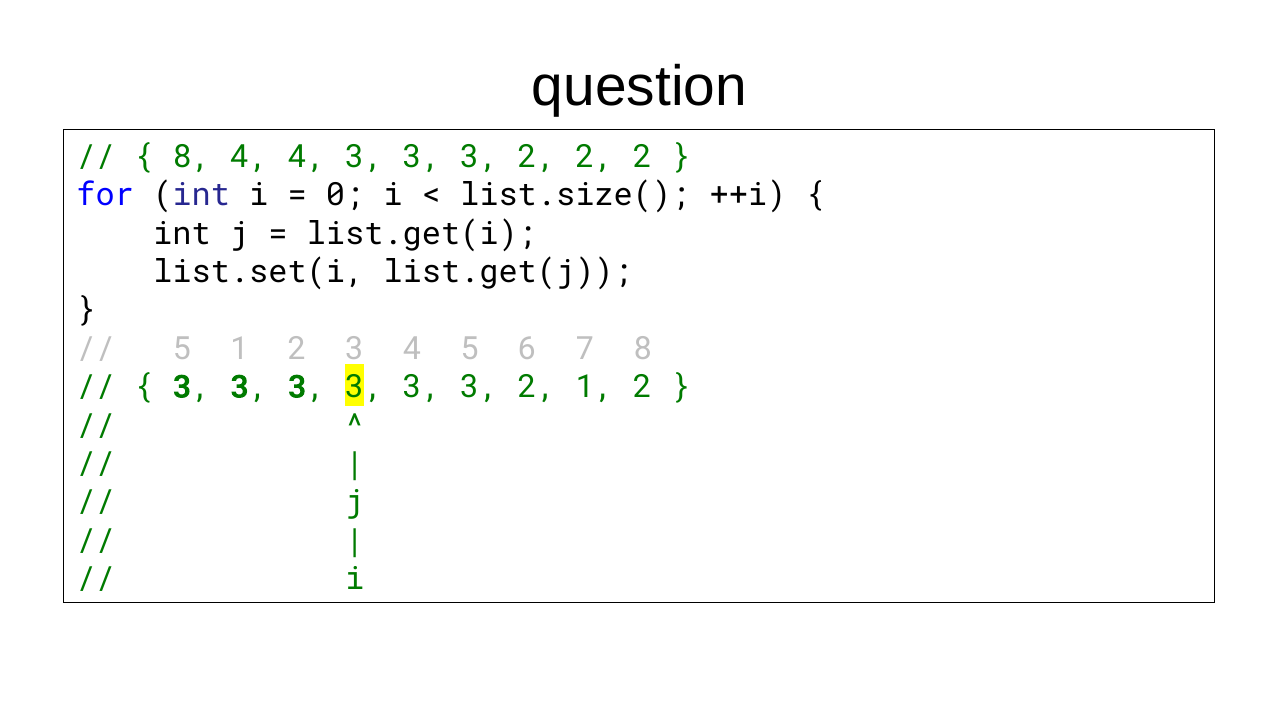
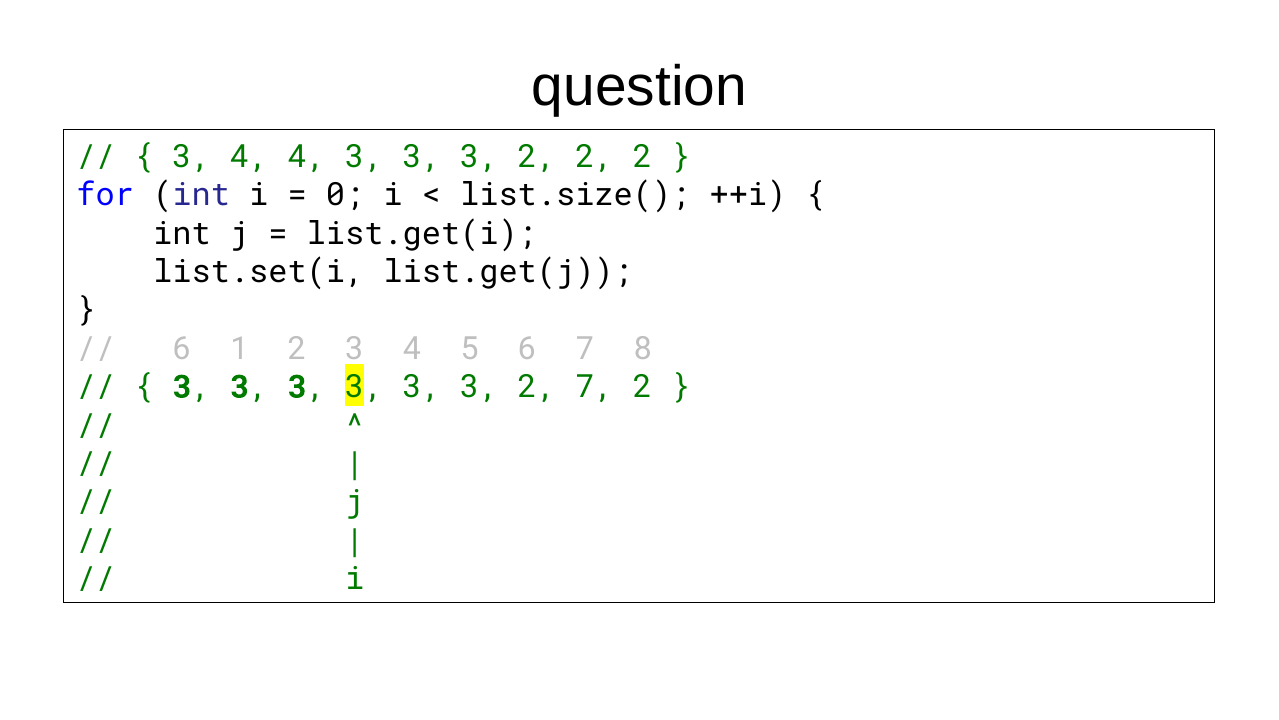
8 at (192, 157): 8 -> 3
5 at (182, 348): 5 -> 6
2 1: 1 -> 7
